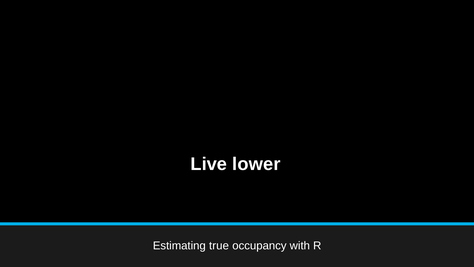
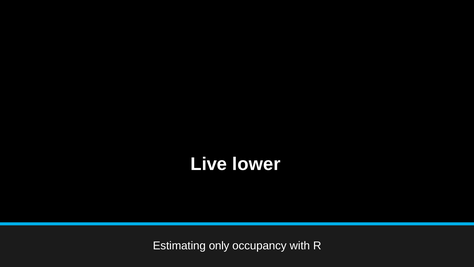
true: true -> only
